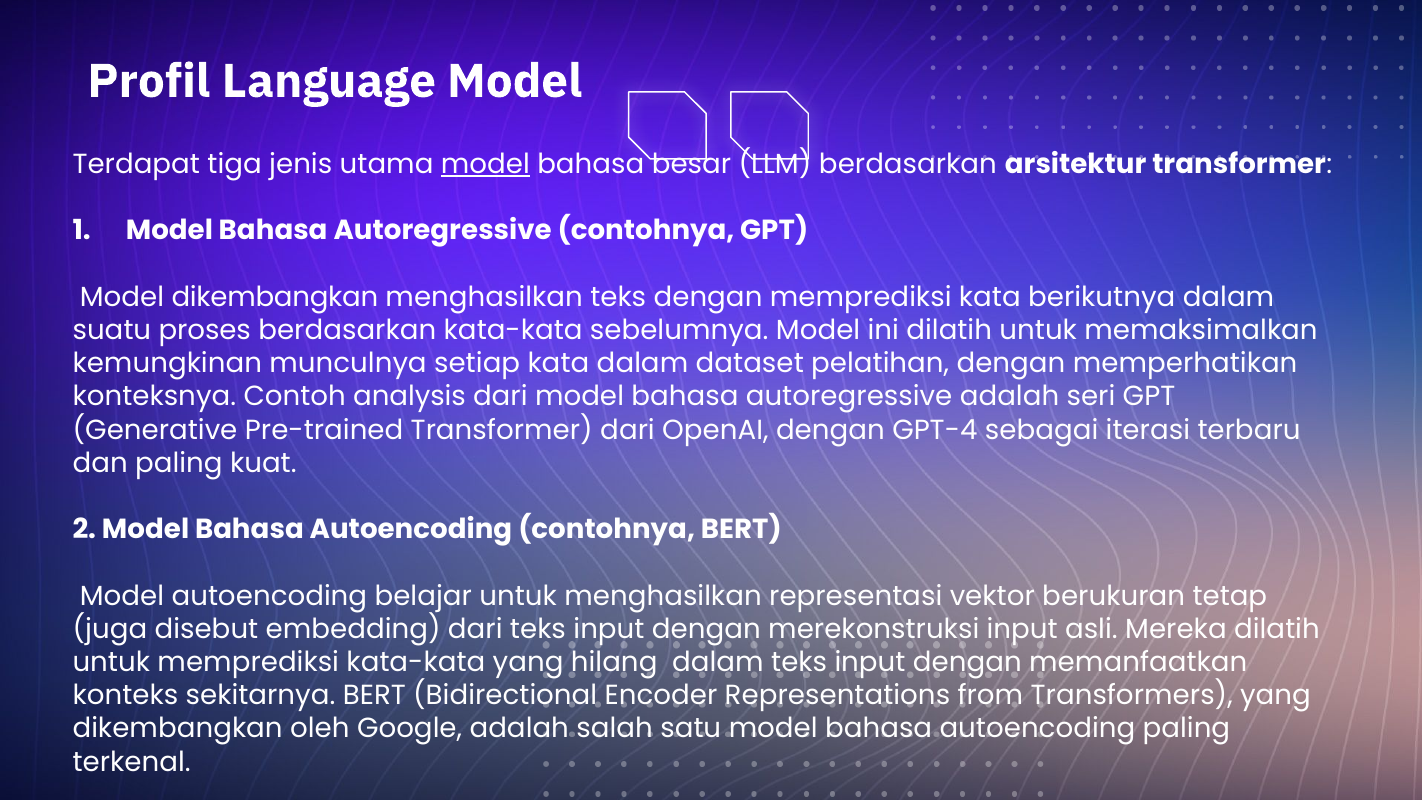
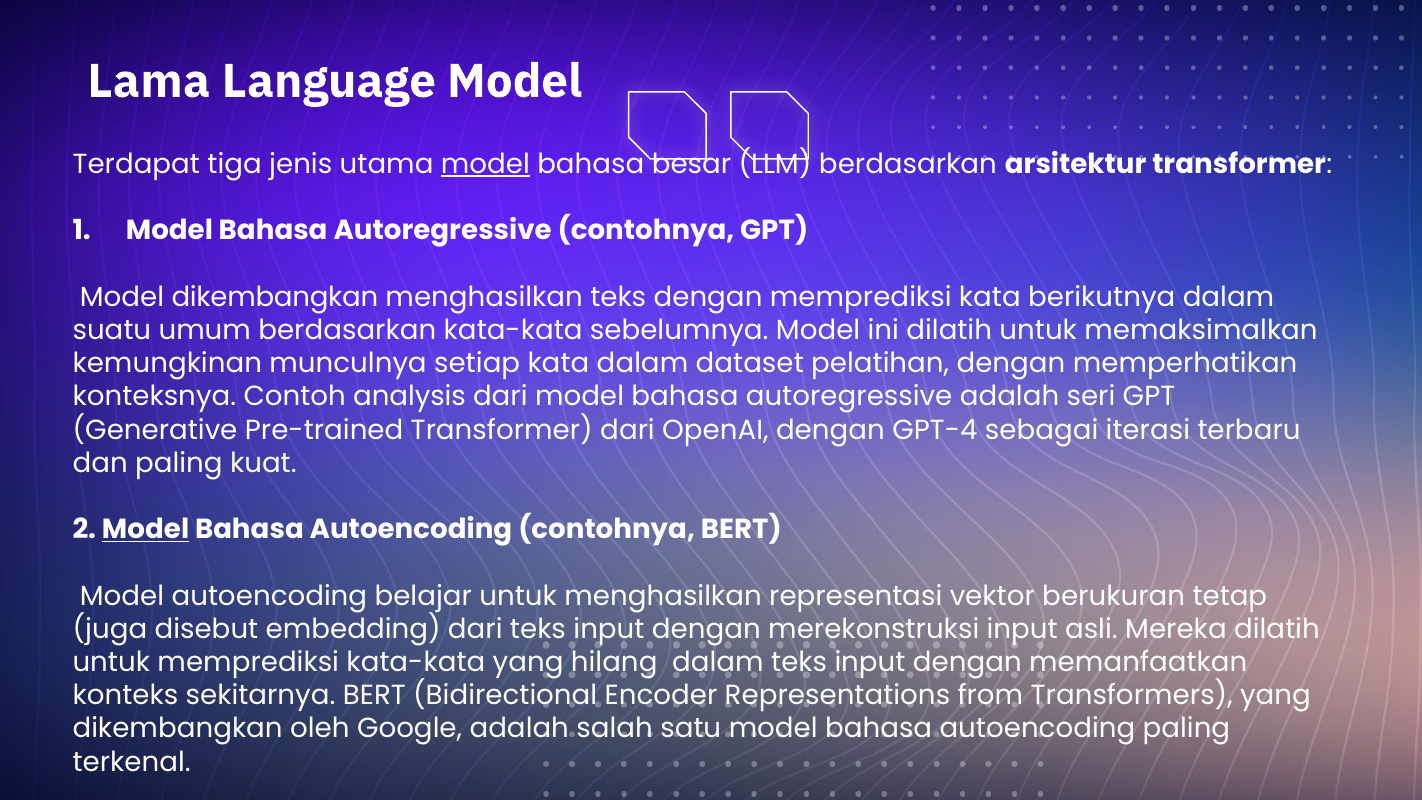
Profil: Profil -> Lama
proses: proses -> umum
Model at (146, 529) underline: none -> present
